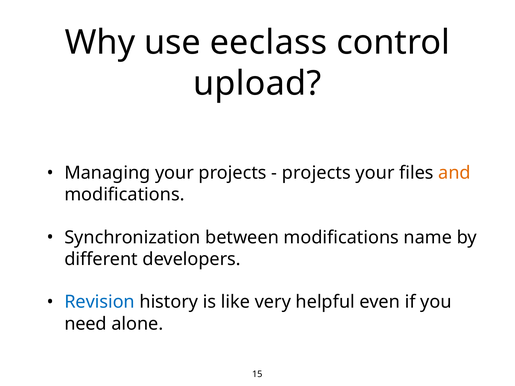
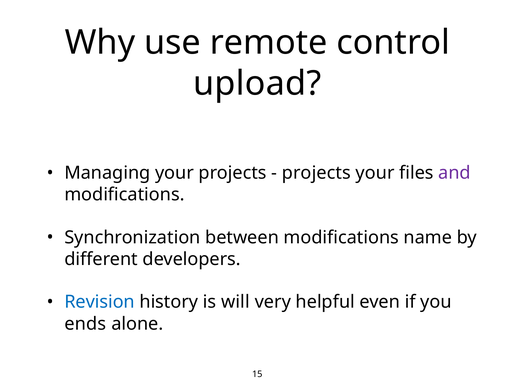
eeclass: eeclass -> remote
and colour: orange -> purple
like: like -> will
need: need -> ends
